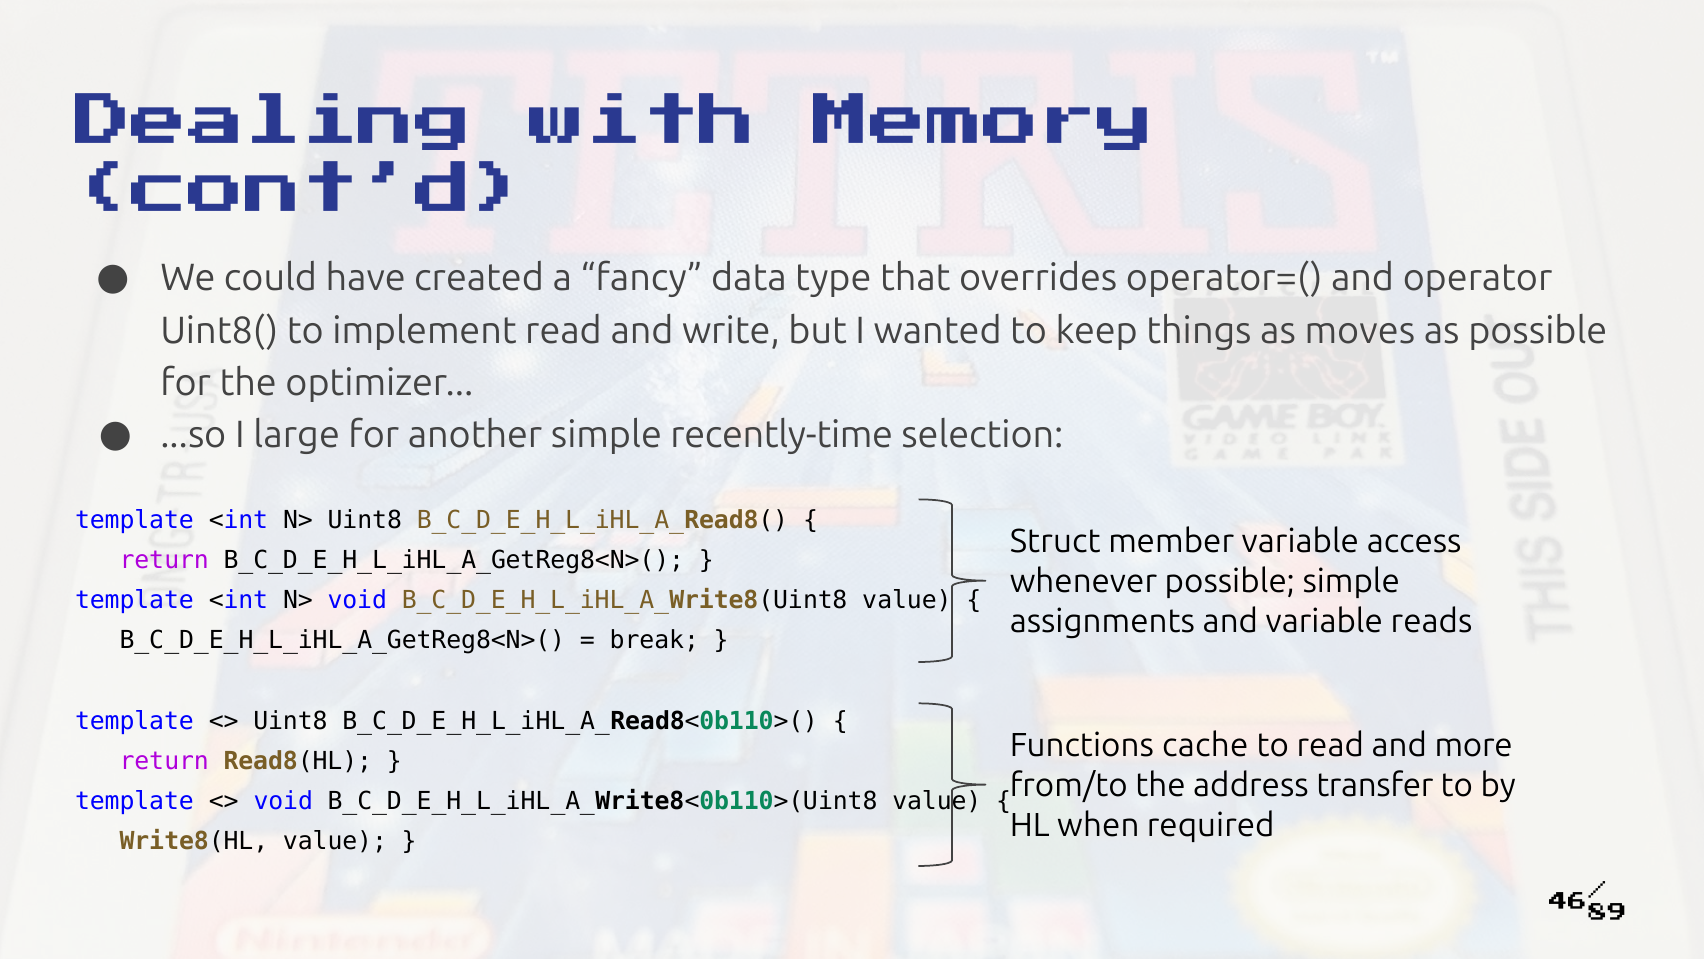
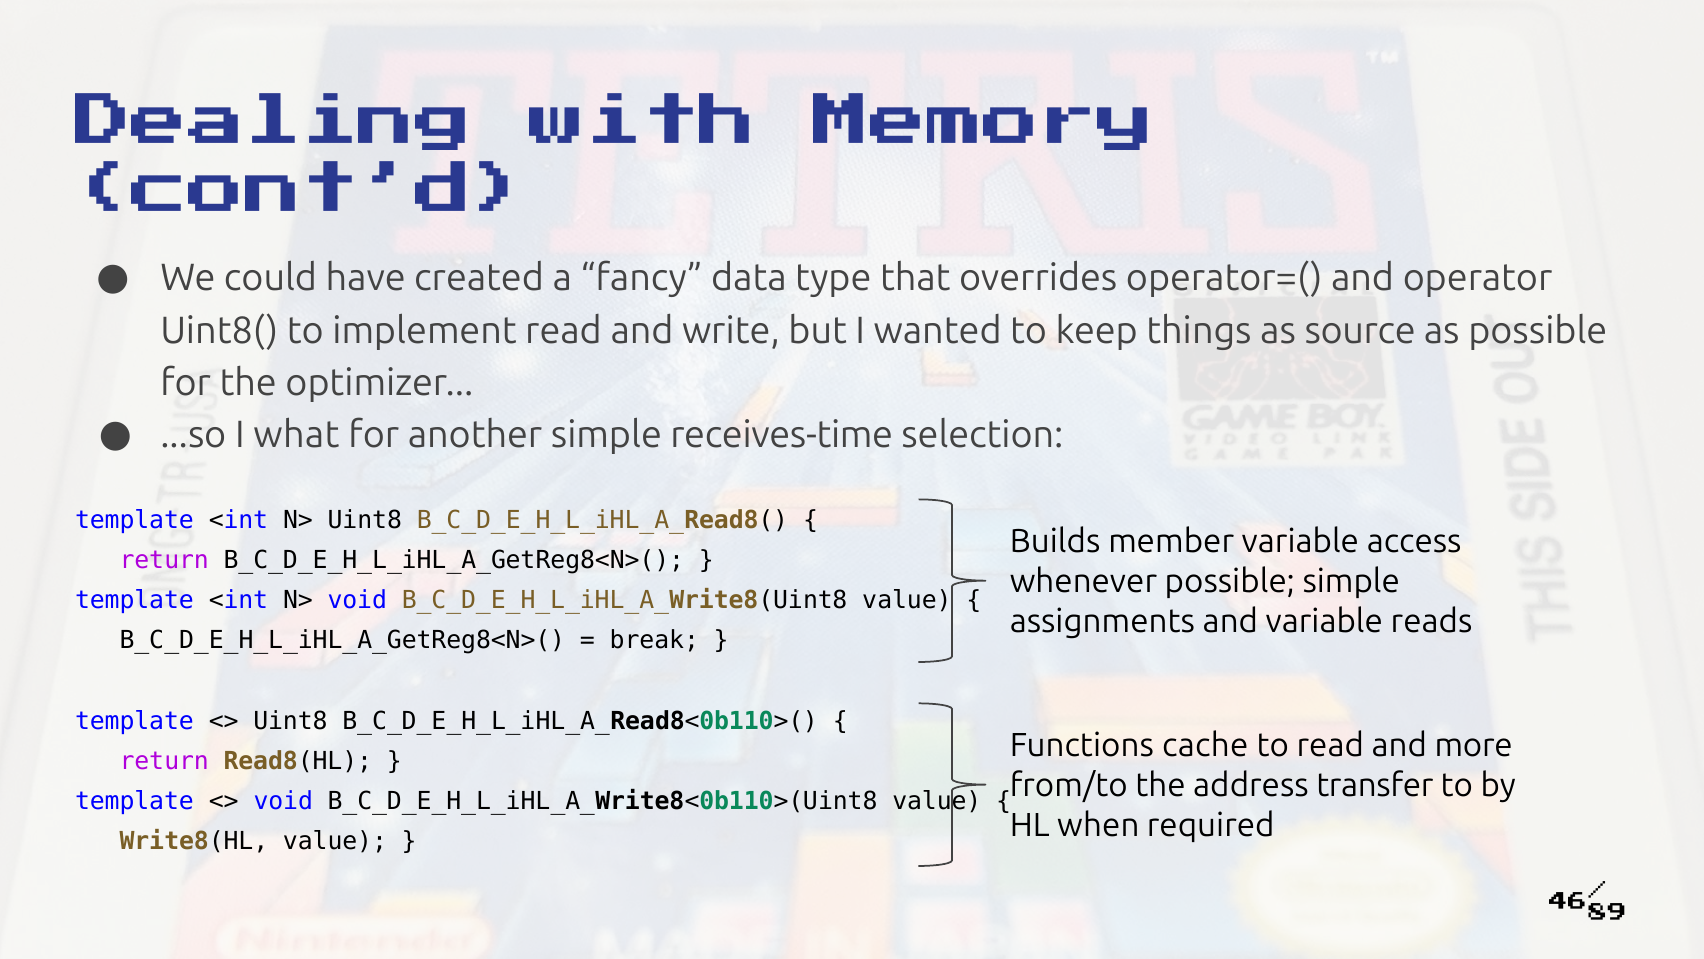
moves: moves -> source
large: large -> what
recently-time: recently-time -> receives-time
Struct: Struct -> Builds
